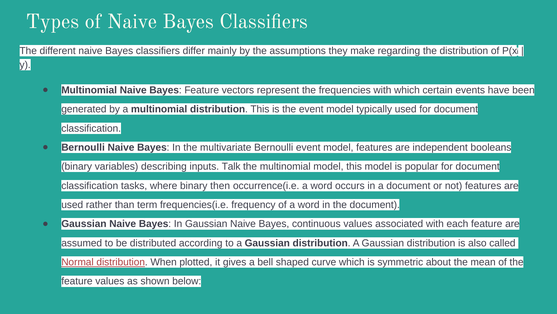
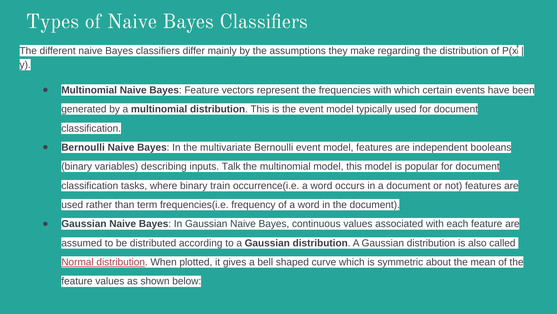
then: then -> train
